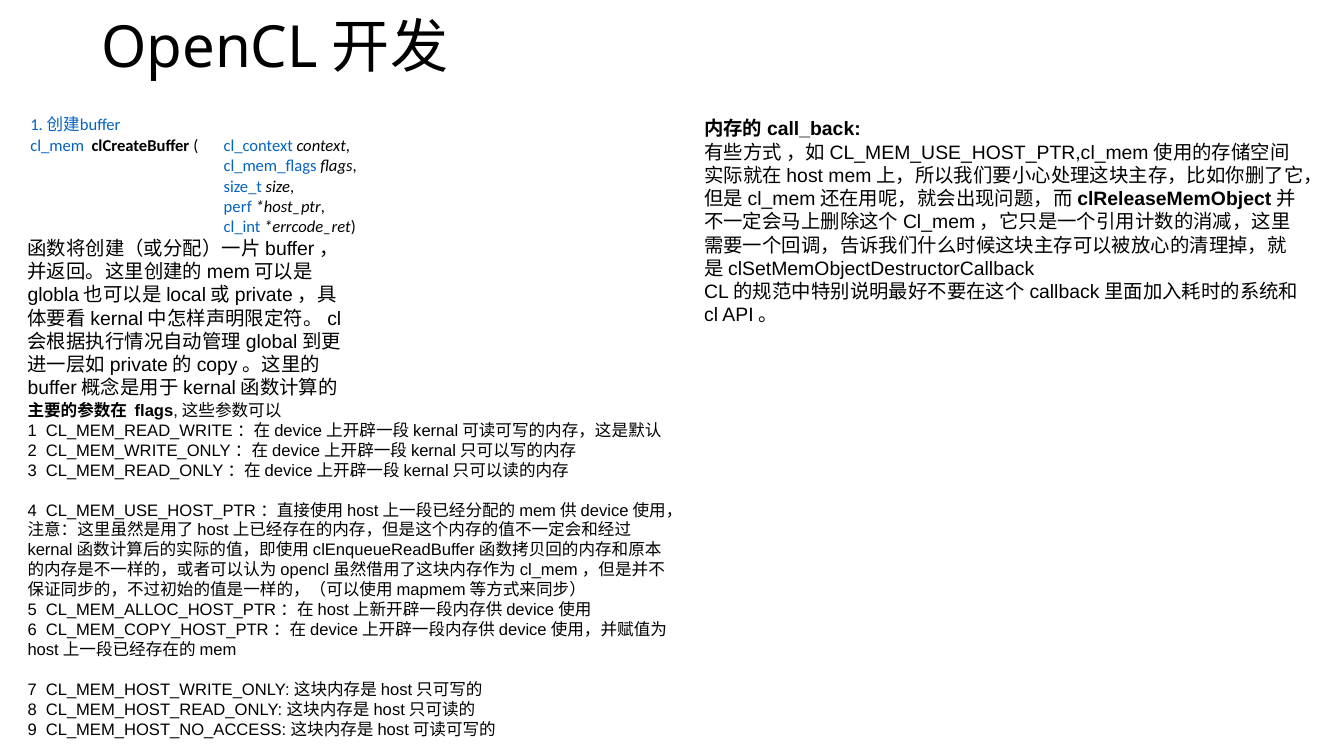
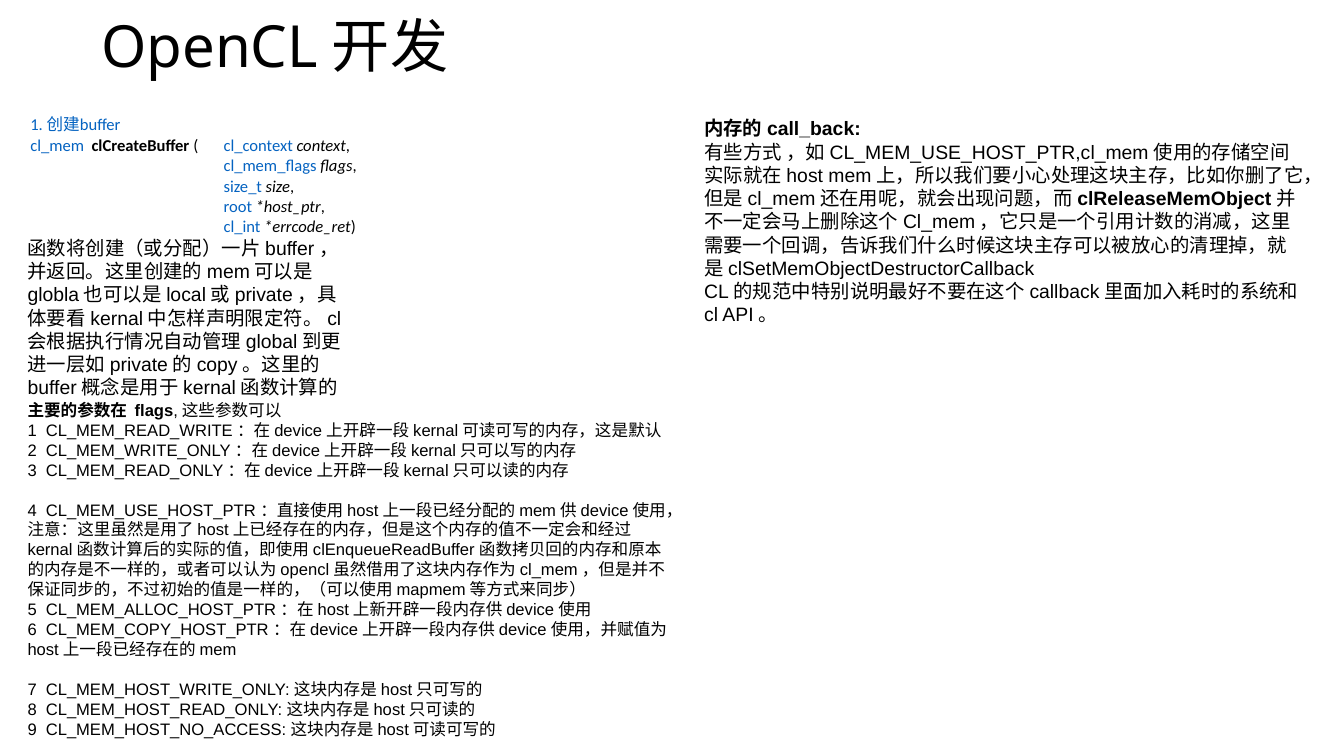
perf: perf -> root
